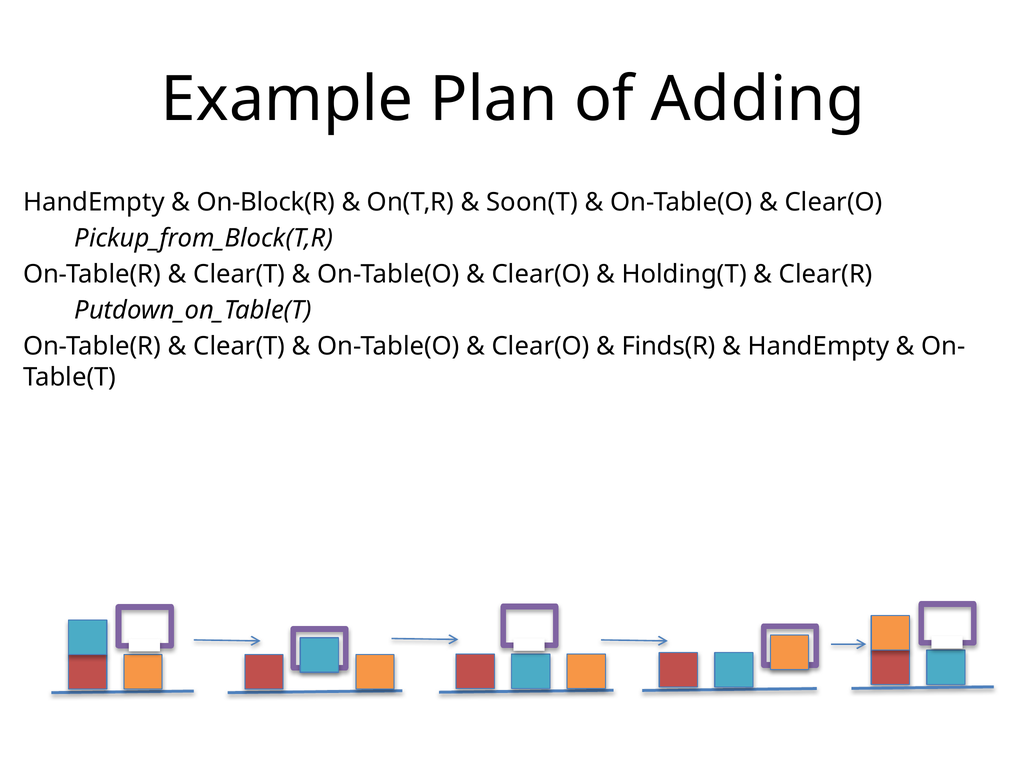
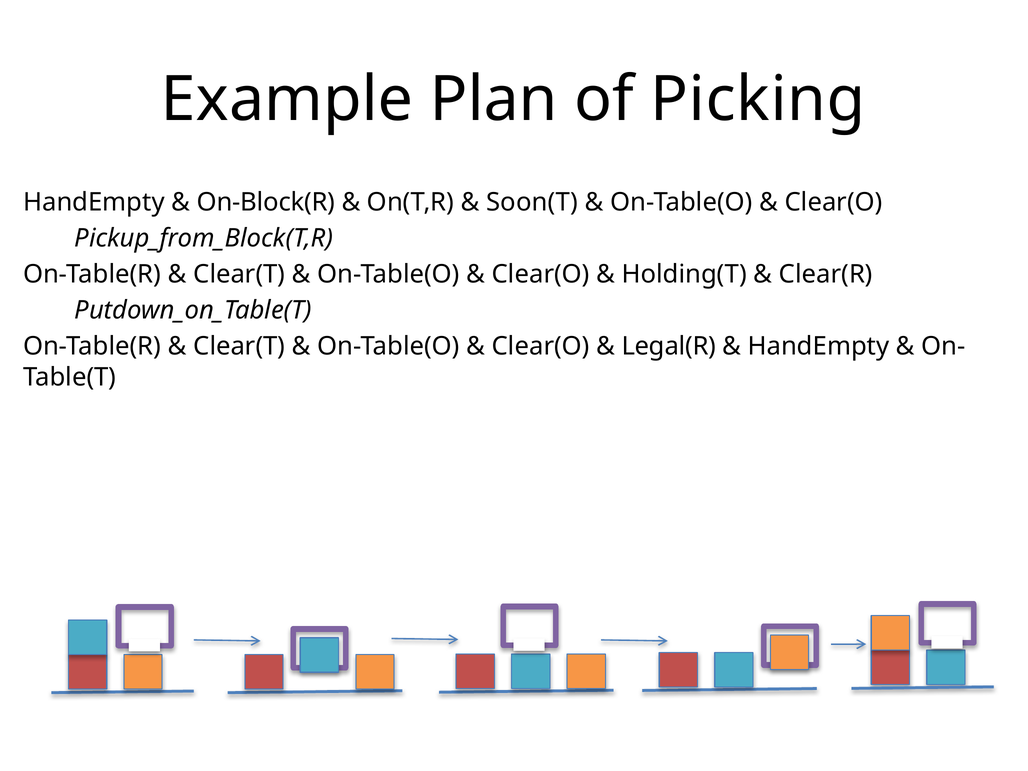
Adding: Adding -> Picking
Finds(R: Finds(R -> Legal(R
